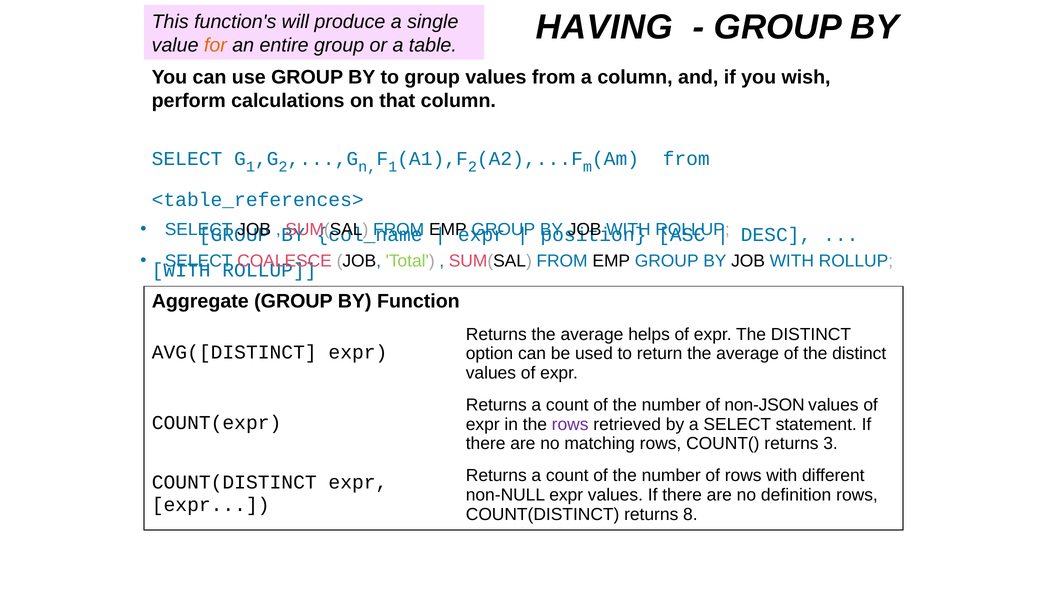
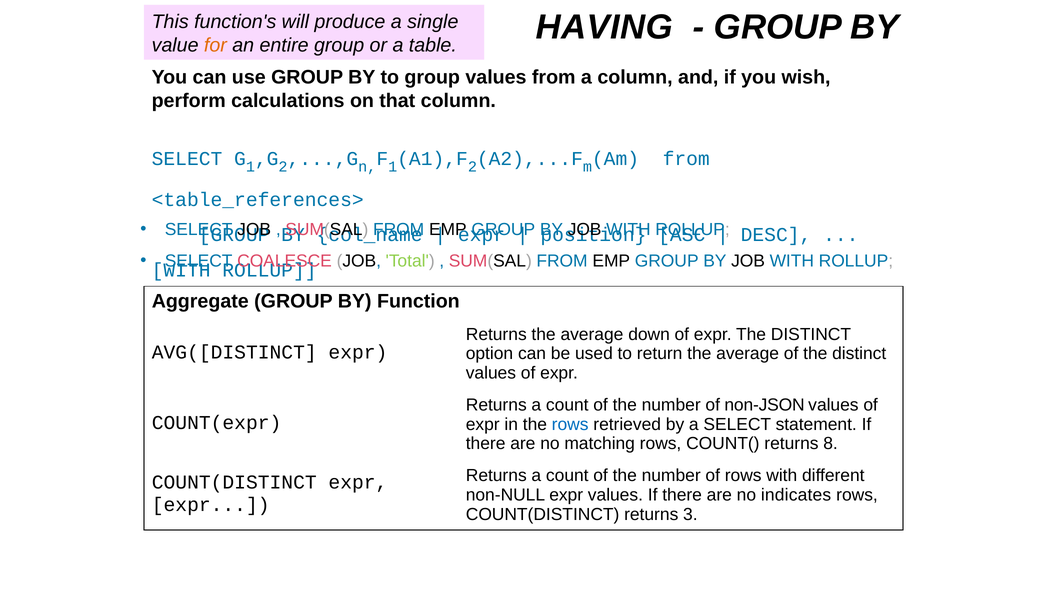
helps: helps -> down
rows at (570, 424) colour: purple -> blue
3: 3 -> 8
definition: definition -> indicates
8: 8 -> 3
